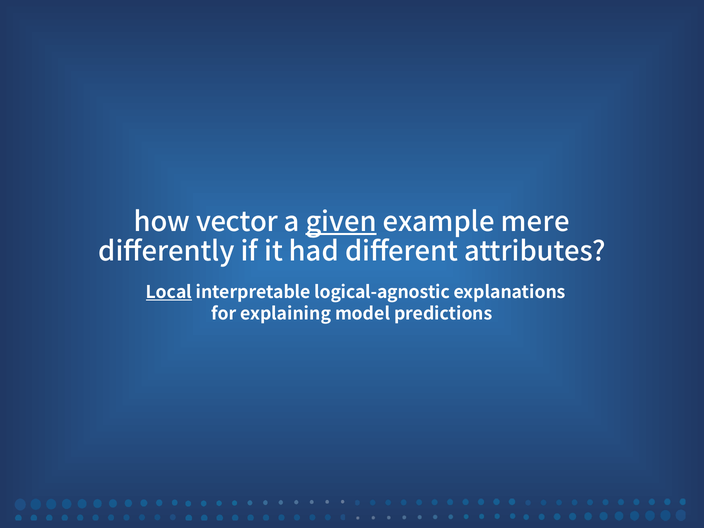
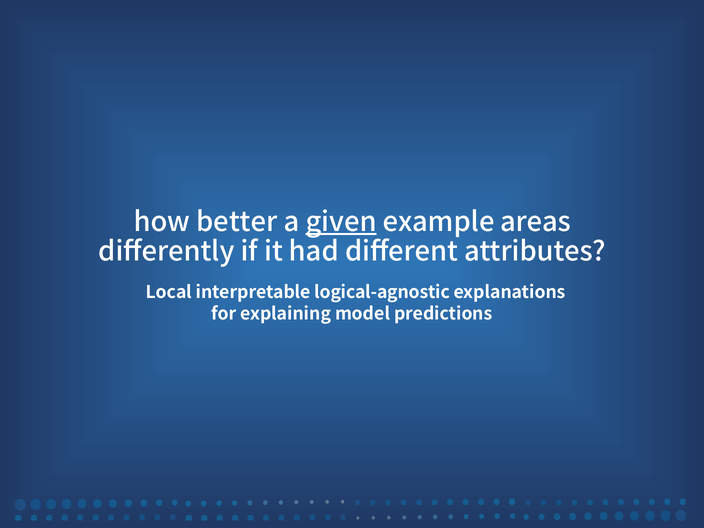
vector: vector -> better
mere: mere -> areas
Local underline: present -> none
